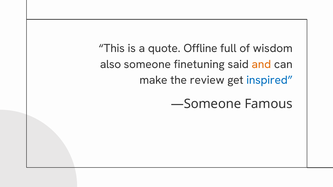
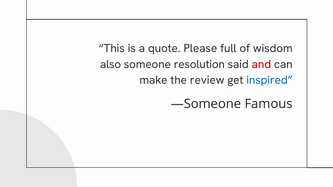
Offline: Offline -> Please
finetuning: finetuning -> resolution
and colour: orange -> red
